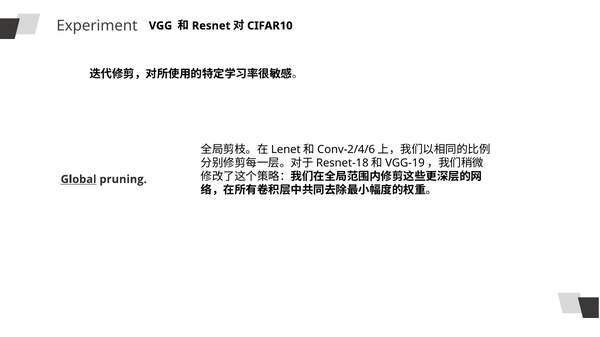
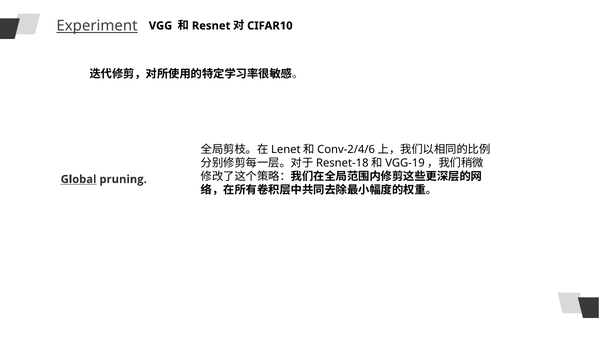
Experiment underline: none -> present
